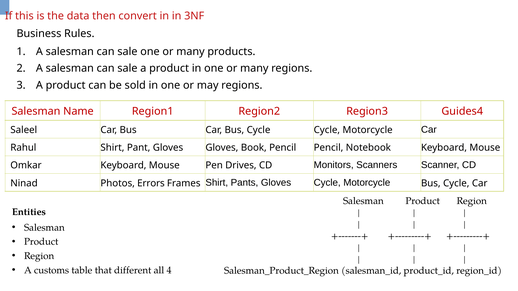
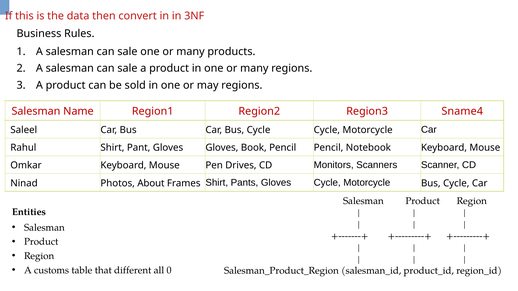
Guides4: Guides4 -> Sname4
Errors: Errors -> About
4: 4 -> 0
